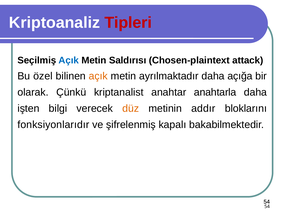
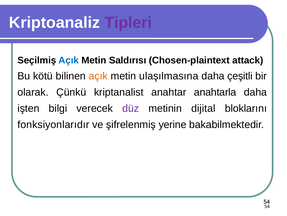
Tipleri colour: red -> purple
özel: özel -> kötü
ayrılmaktadır: ayrılmaktadır -> ulaşılmasına
açığa: açığa -> çeşitli
düz colour: orange -> purple
addır: addır -> dijital
kapalı: kapalı -> yerine
